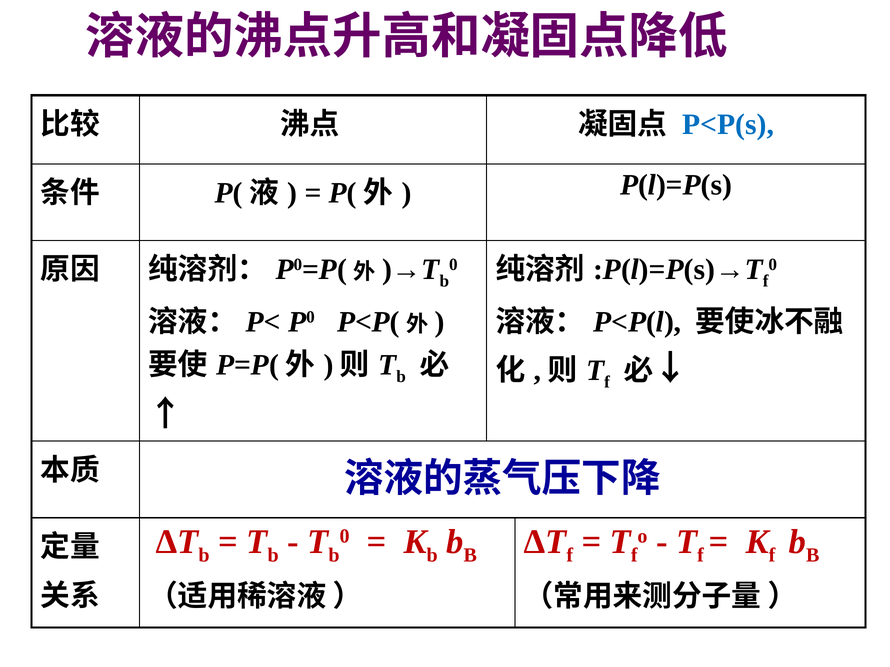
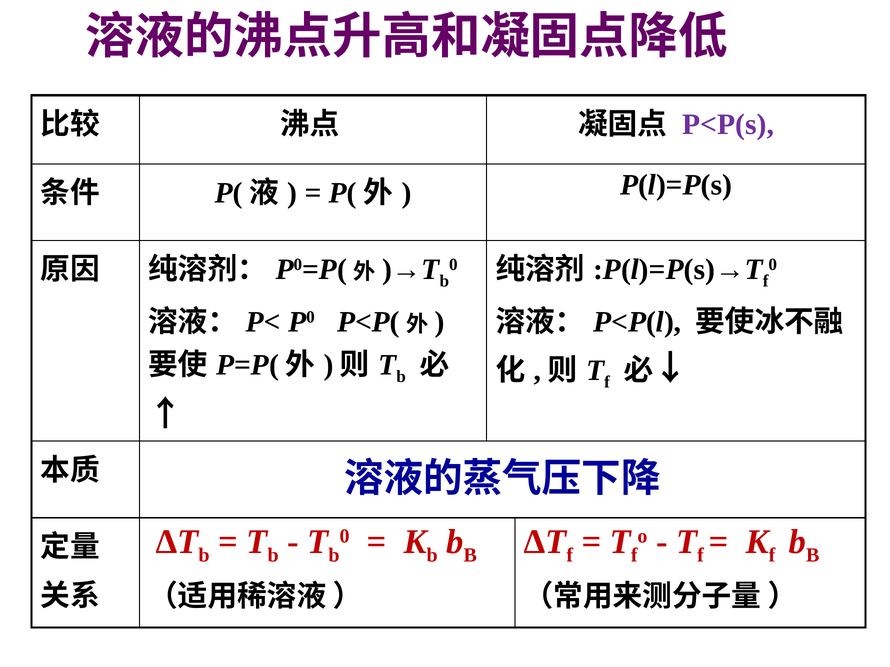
P<P(s colour: blue -> purple
